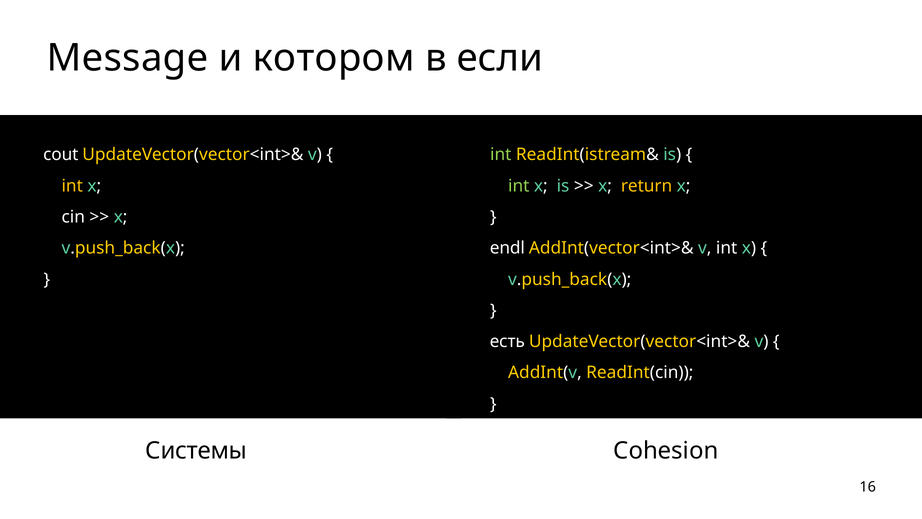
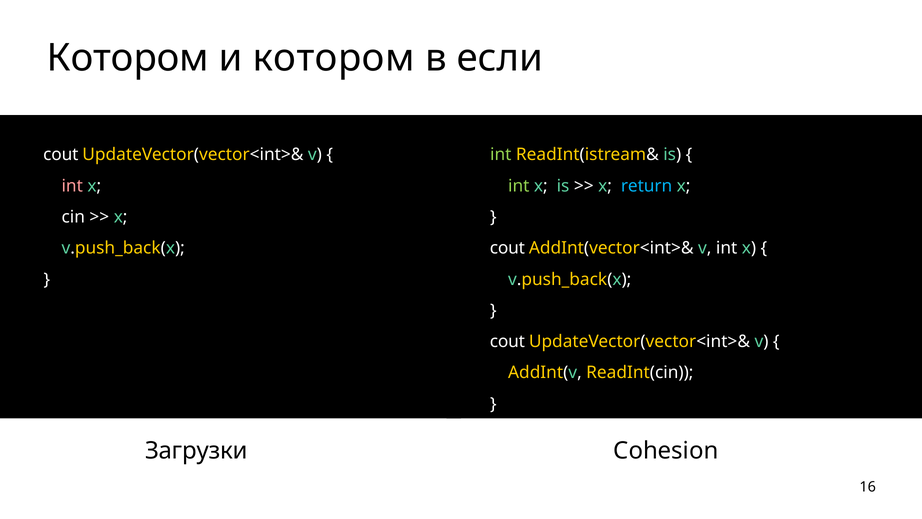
Message at (128, 58): Message -> Котором
int at (72, 186) colour: yellow -> pink
return colour: yellow -> light blue
endl at (507, 248): endl -> cout
есть at (507, 341): есть -> cout
Системы: Системы -> Загрузки
